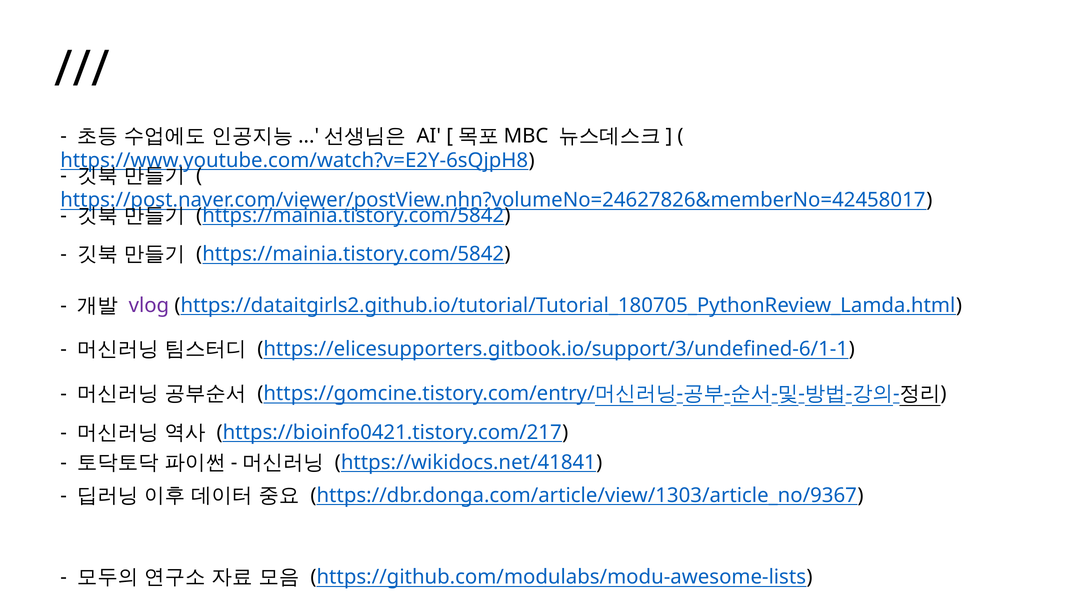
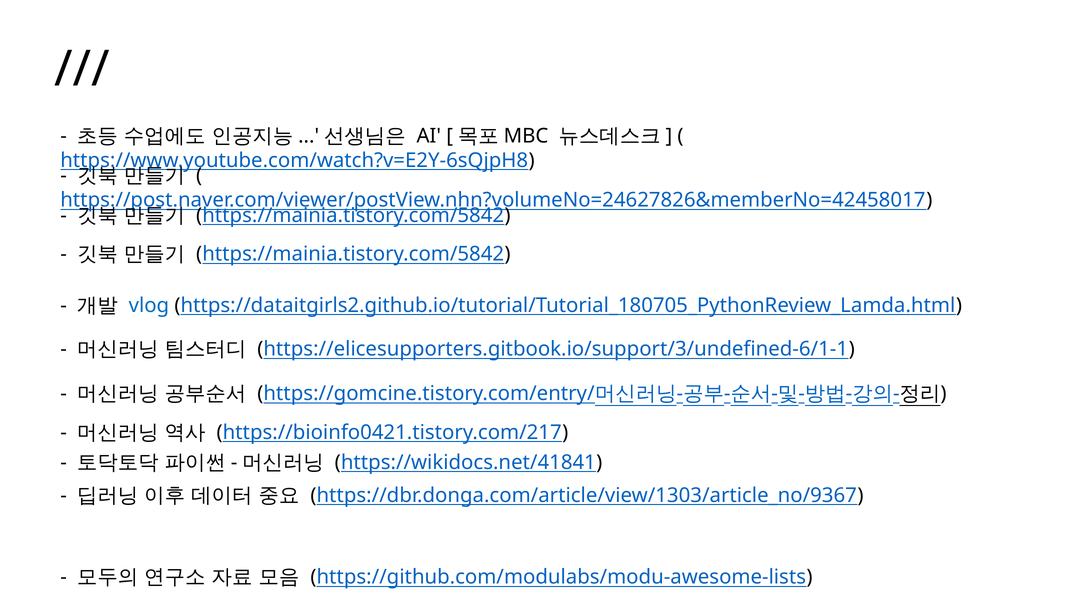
vlog colour: purple -> blue
